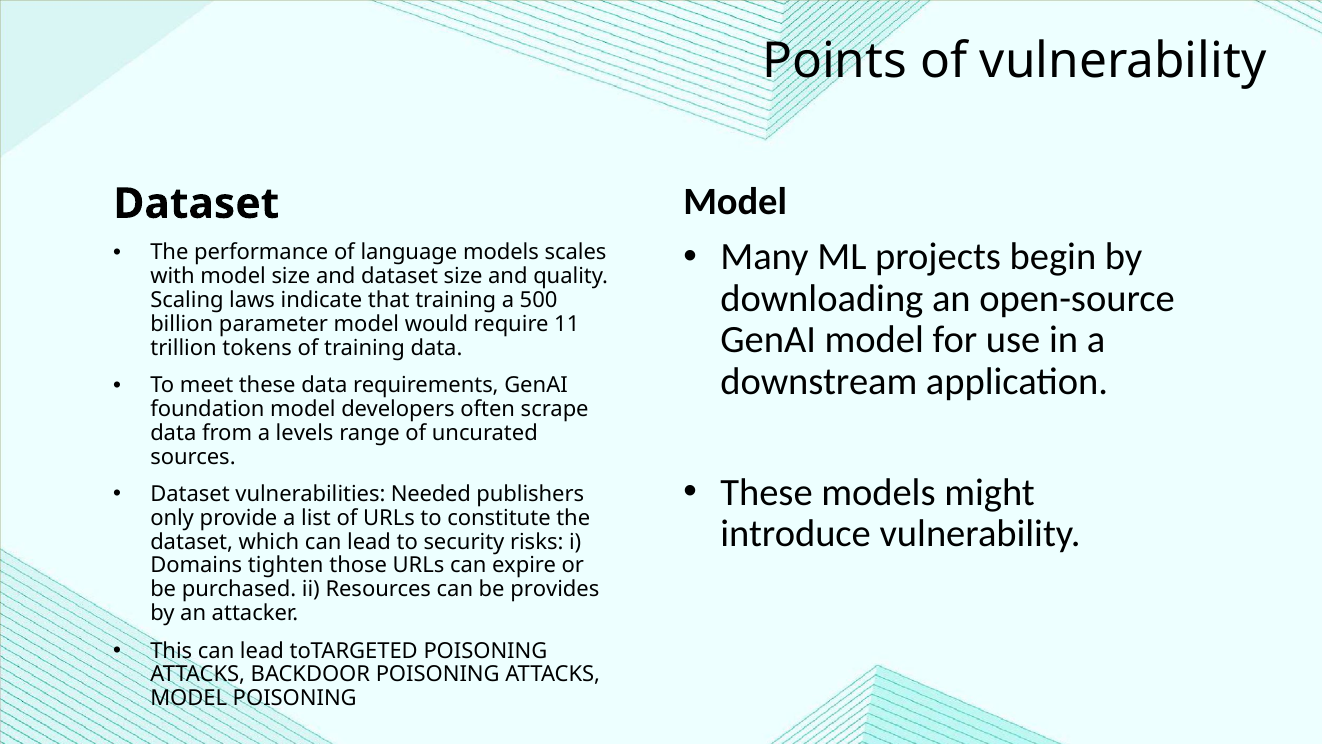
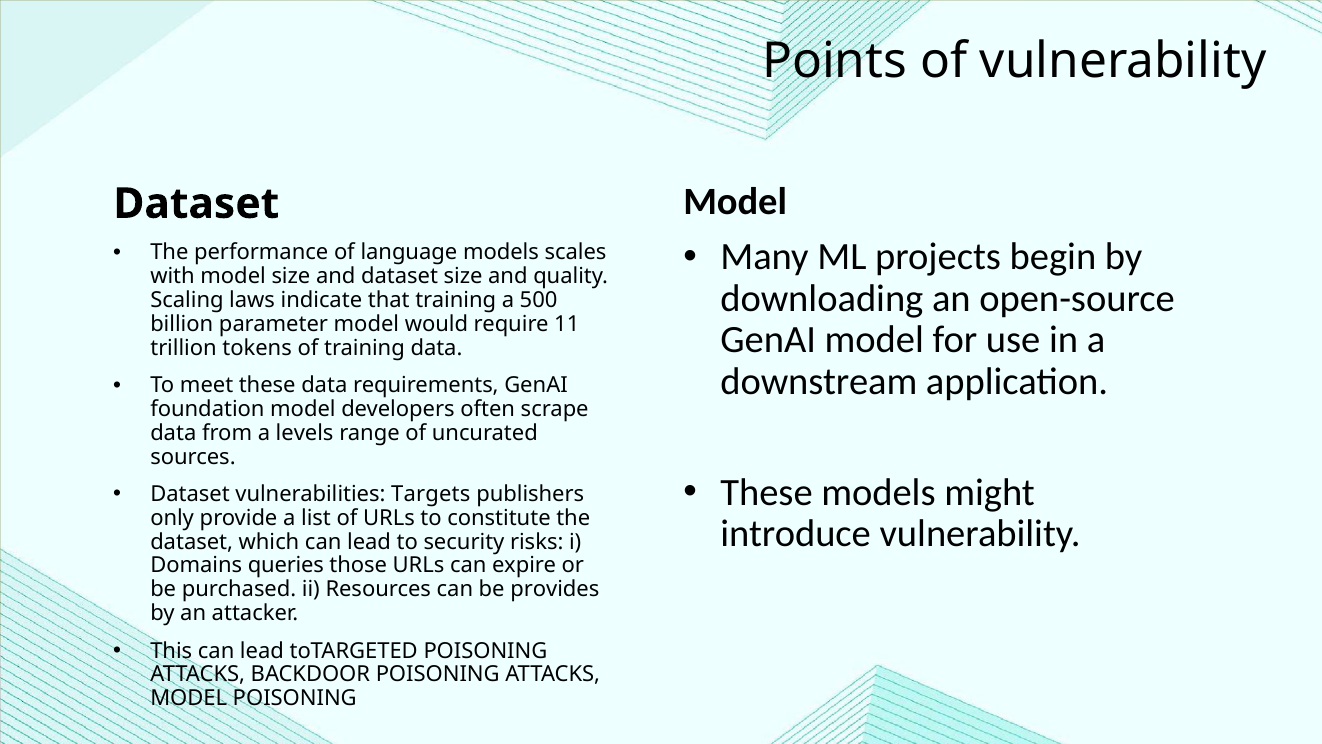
Needed: Needed -> Targets
tighten: tighten -> queries
